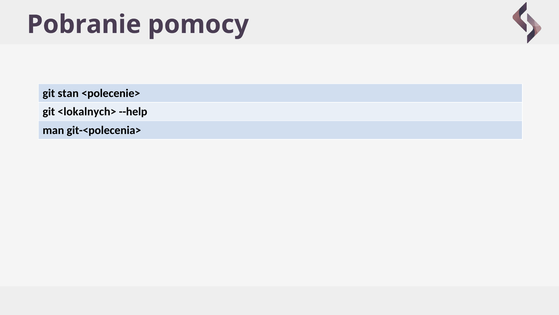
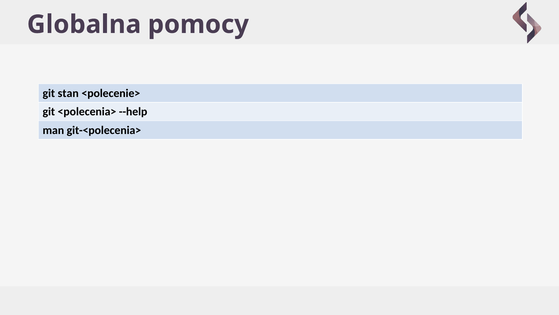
Pobranie: Pobranie -> Globalna
<lokalnych>: <lokalnych> -> <polecenia>
